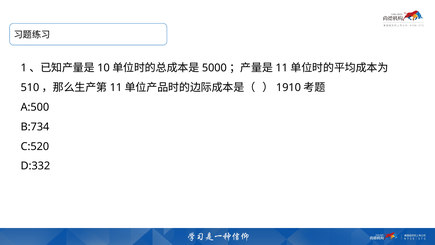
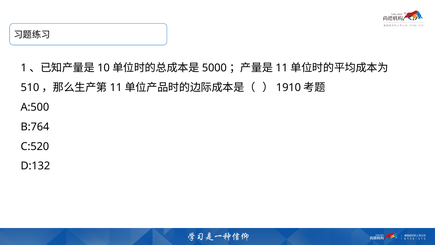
B:734: B:734 -> B:764
D:332: D:332 -> D:132
